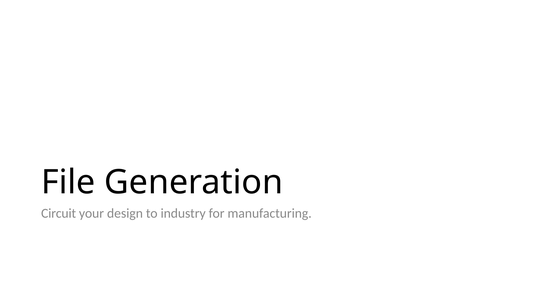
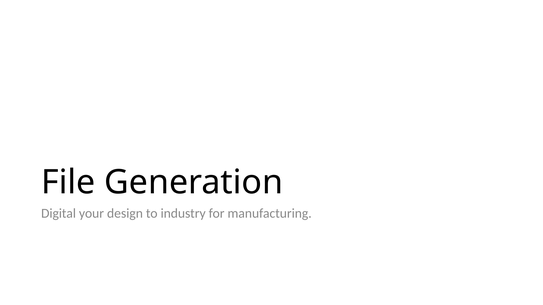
Circuit: Circuit -> Digital
